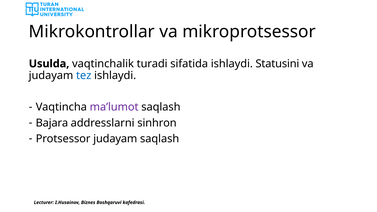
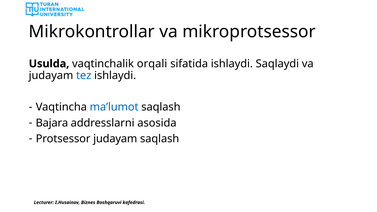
turadi: turadi -> orqali
Statusini: Statusini -> Saqlaydi
ma’lumot colour: purple -> blue
sinhron: sinhron -> asosida
